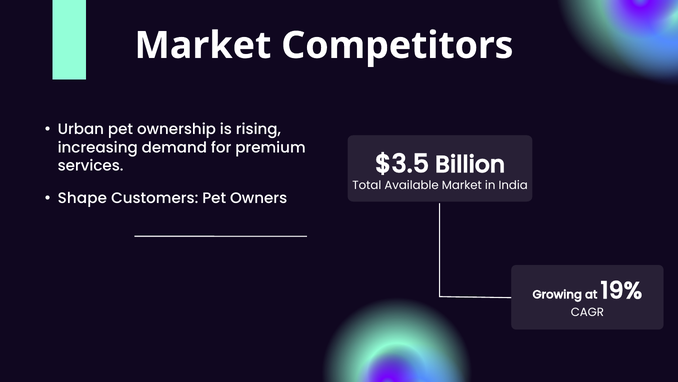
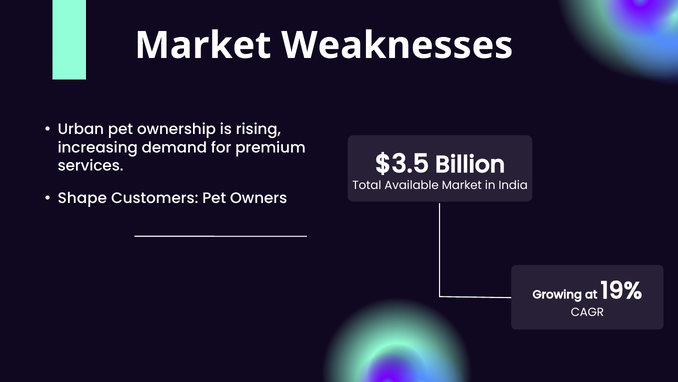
Competitors: Competitors -> Weaknesses
